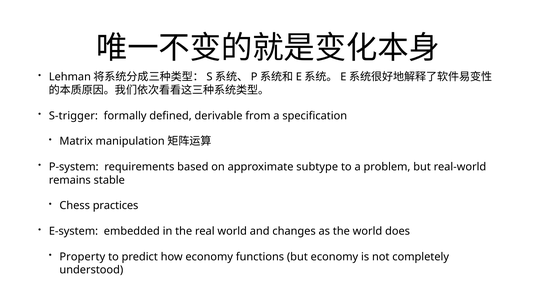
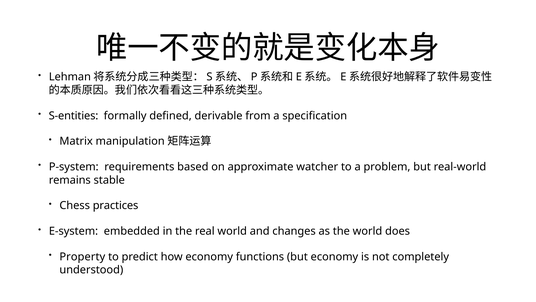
S-trigger: S-trigger -> S-entities
subtype: subtype -> watcher
